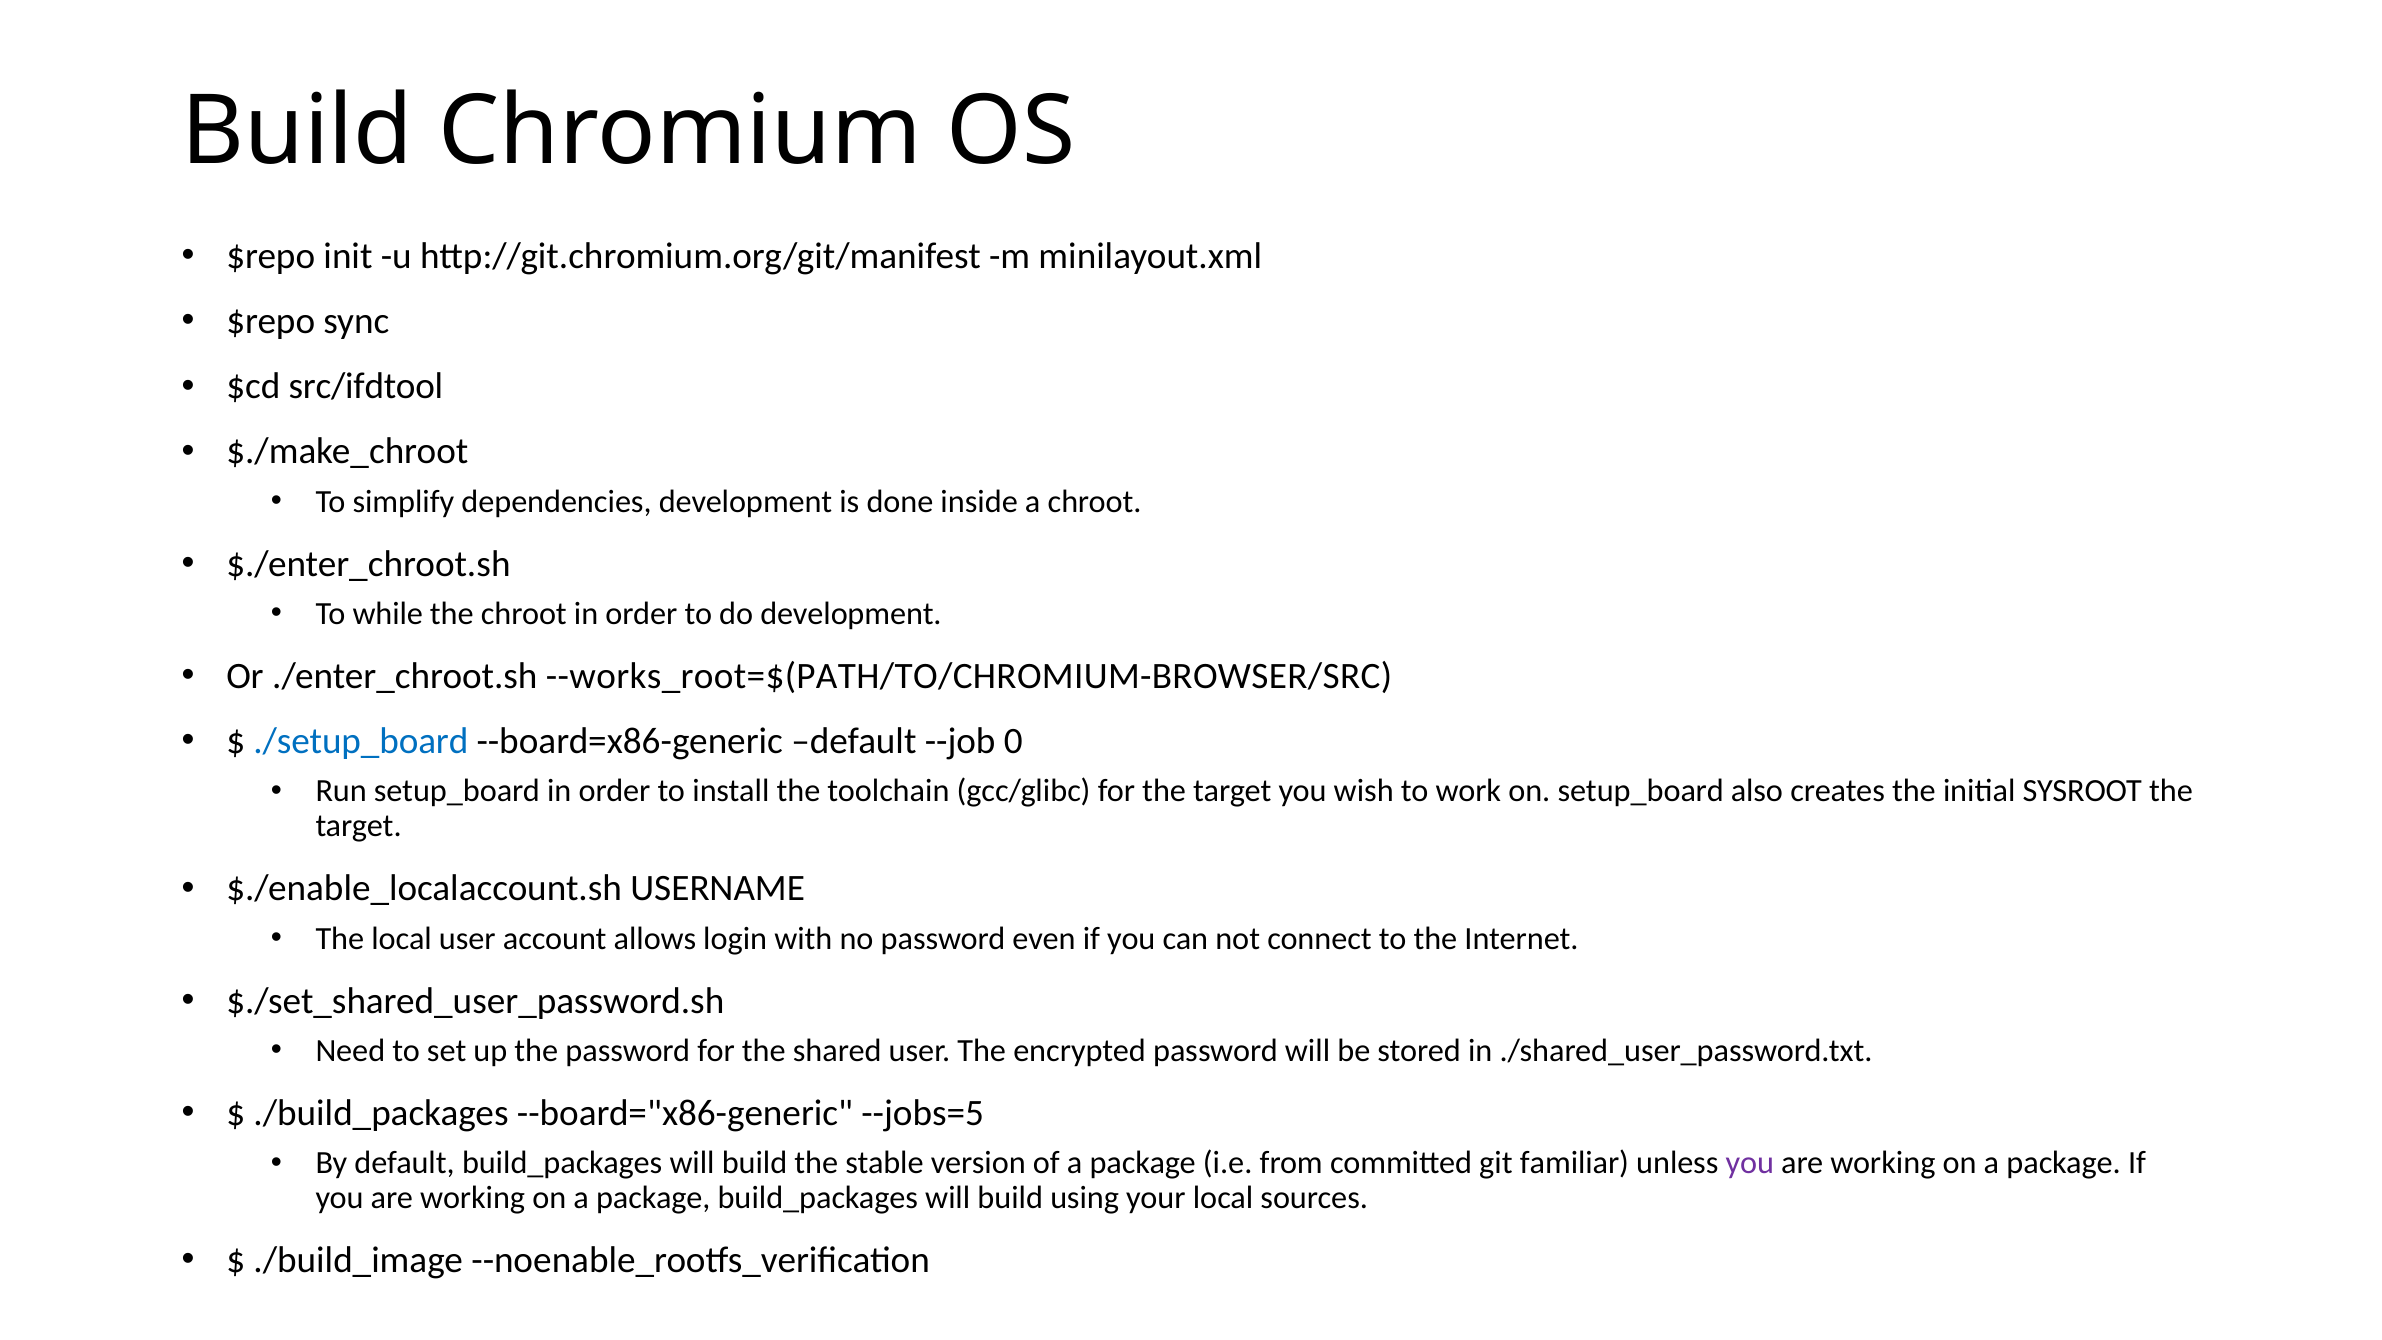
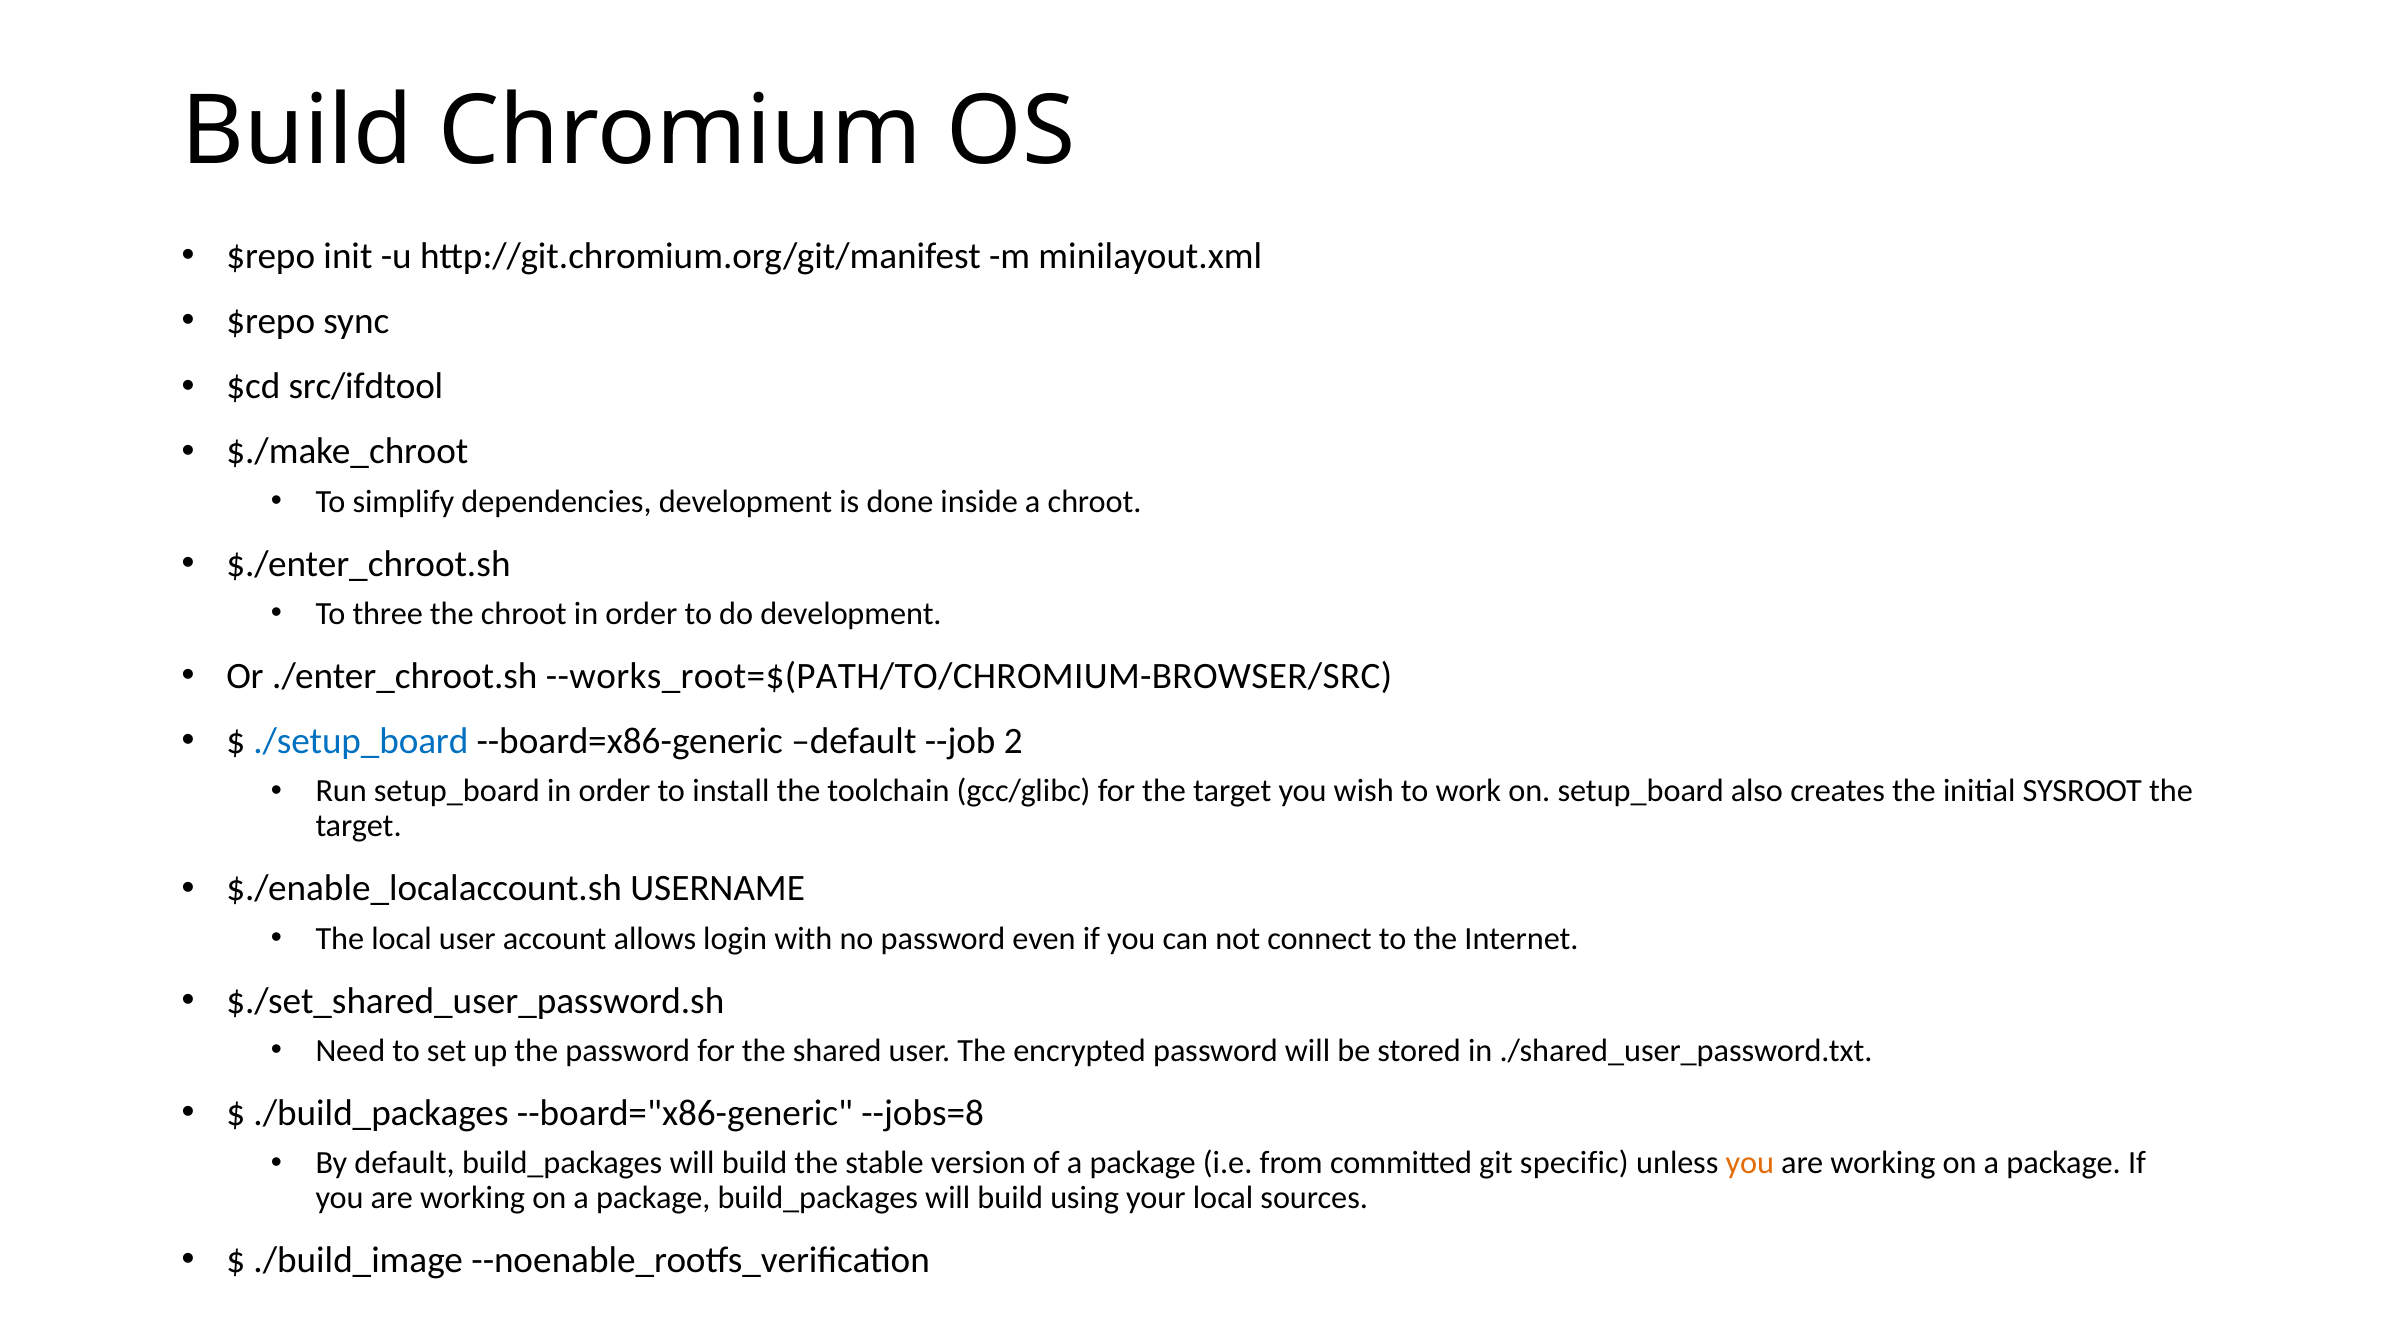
while: while -> three
0: 0 -> 2
--jobs=5: --jobs=5 -> --jobs=8
familiar: familiar -> specific
you at (1750, 1163) colour: purple -> orange
